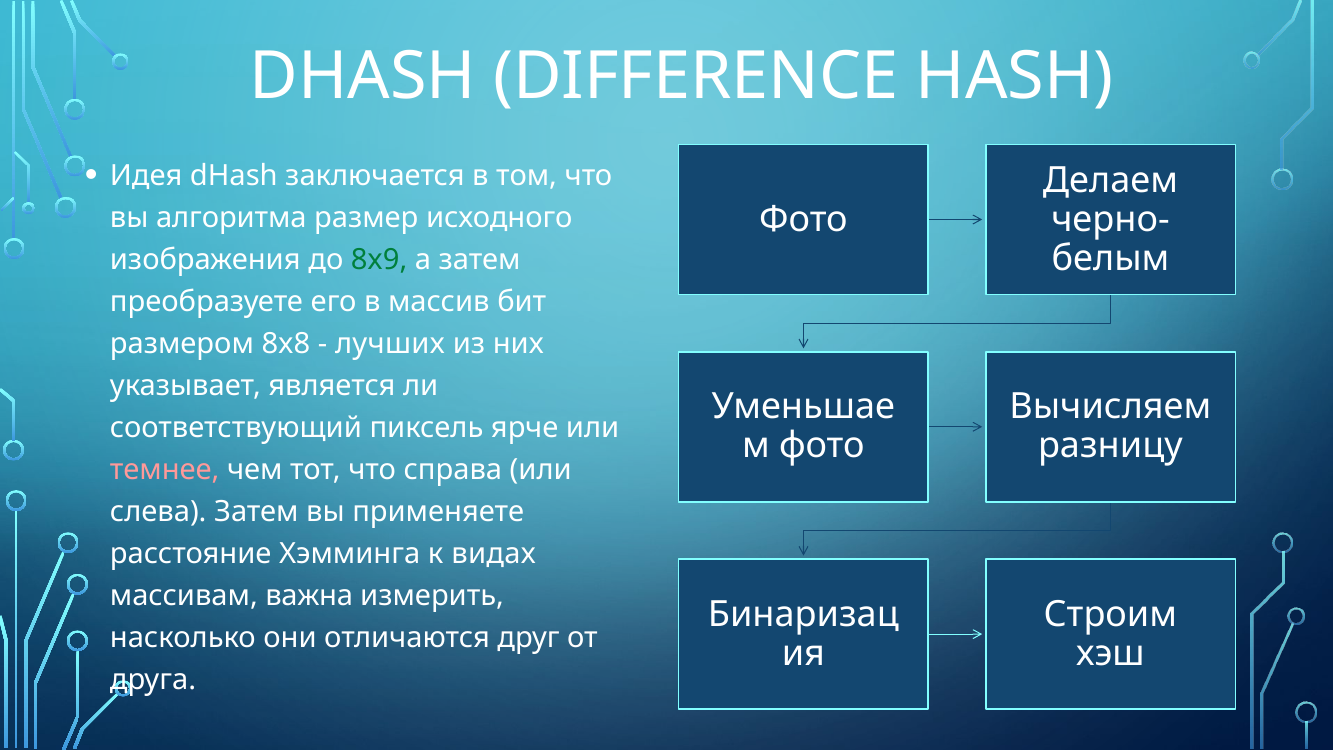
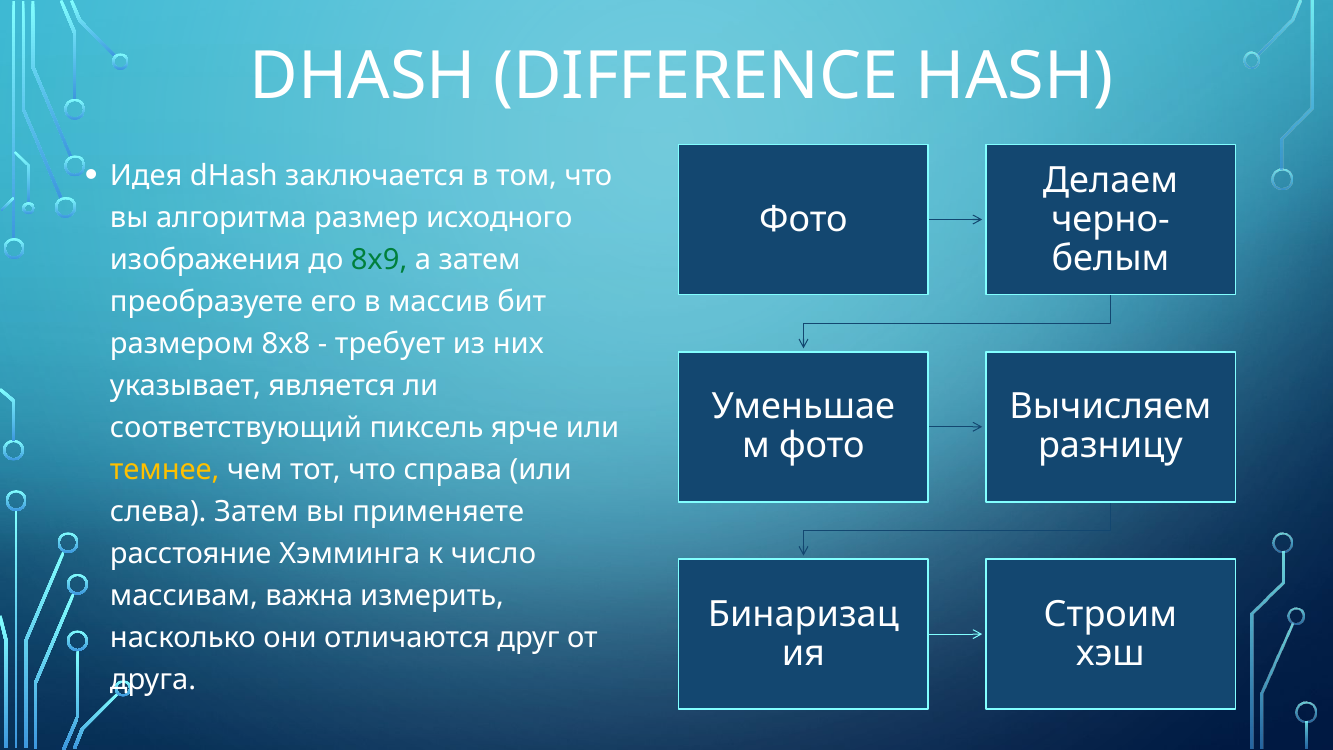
лучших: лучших -> требует
темнее colour: pink -> yellow
видах: видах -> число
